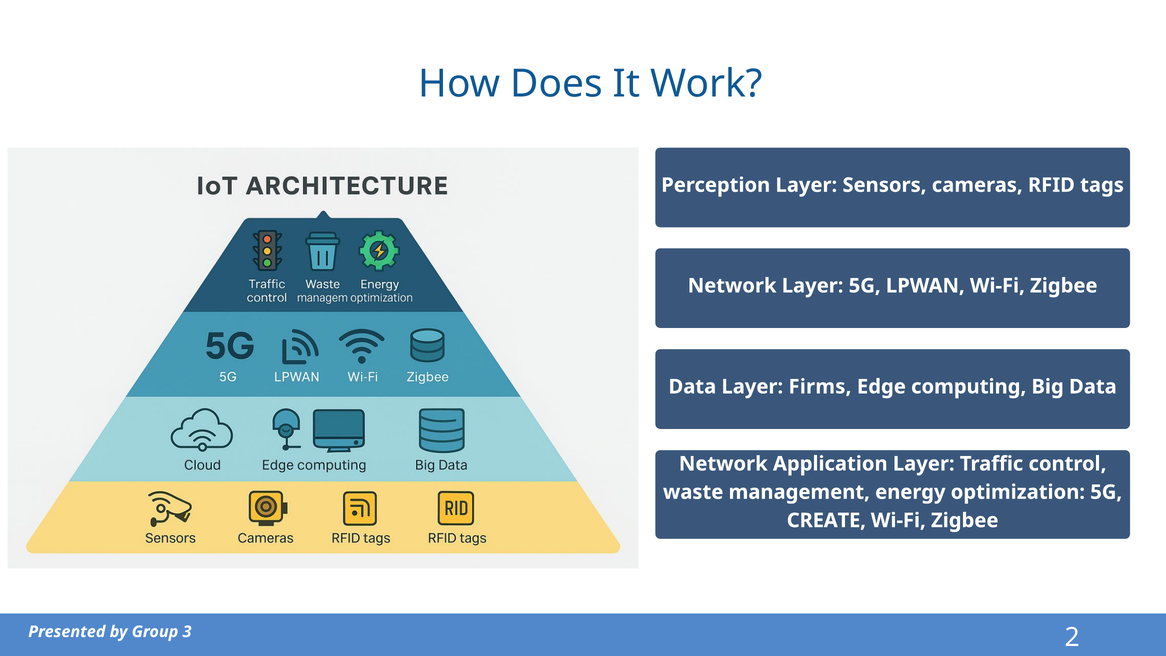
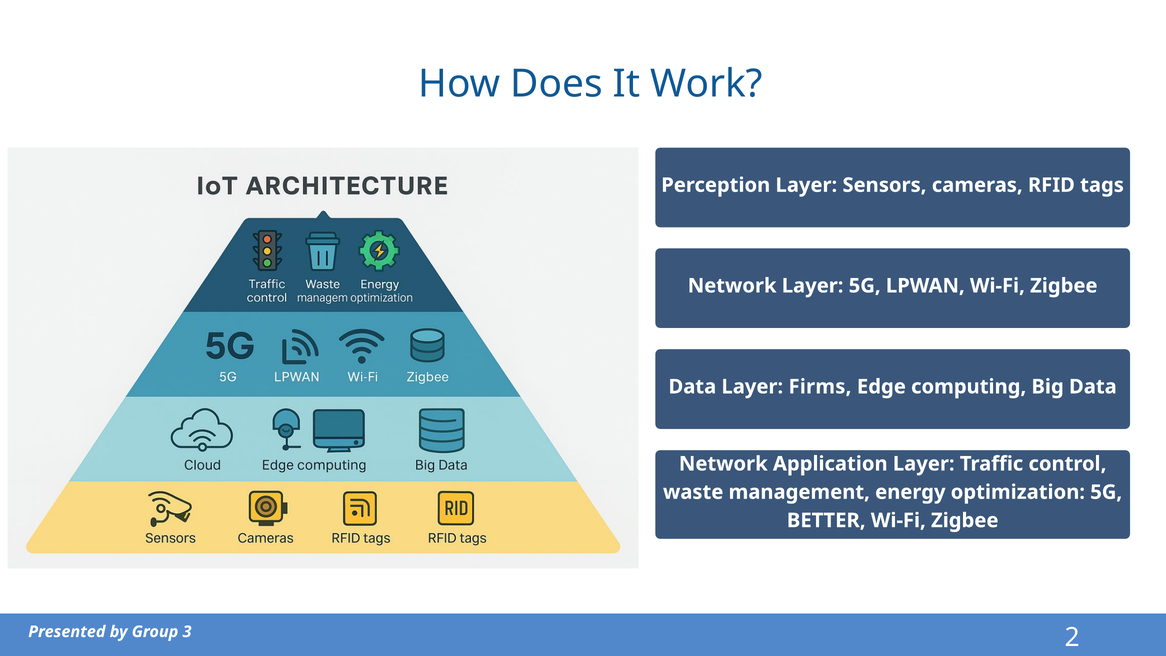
CREATE: CREATE -> BETTER
